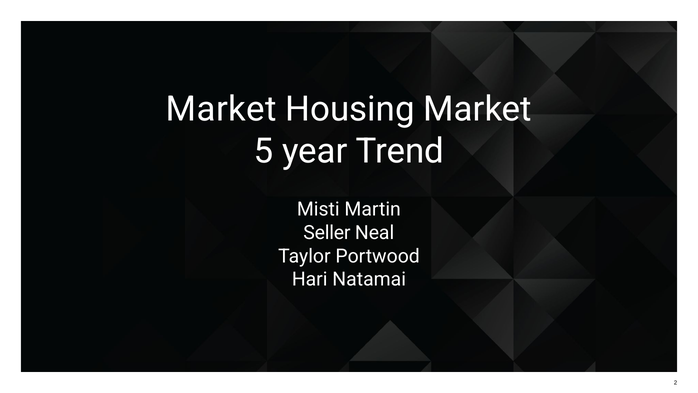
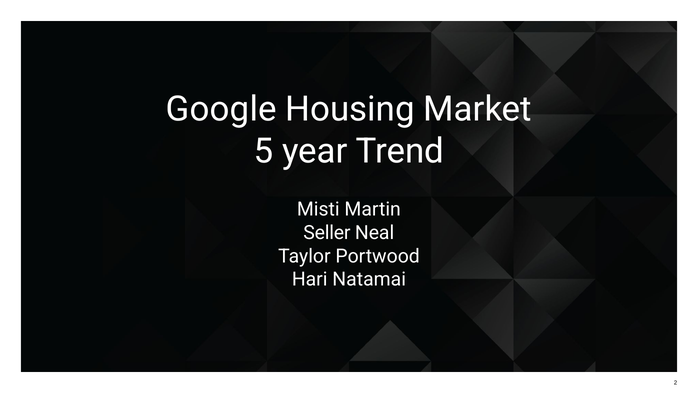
Market at (221, 109): Market -> Google
